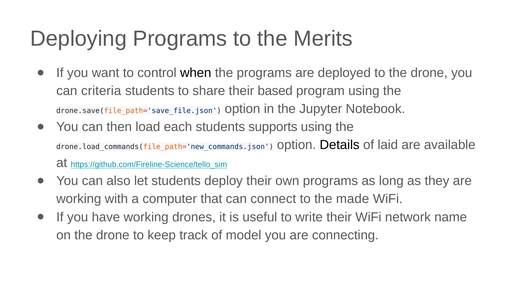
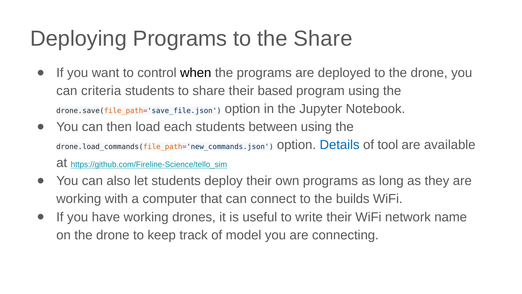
the Merits: Merits -> Share
supports: supports -> between
Details colour: black -> blue
laid: laid -> tool
made: made -> builds
